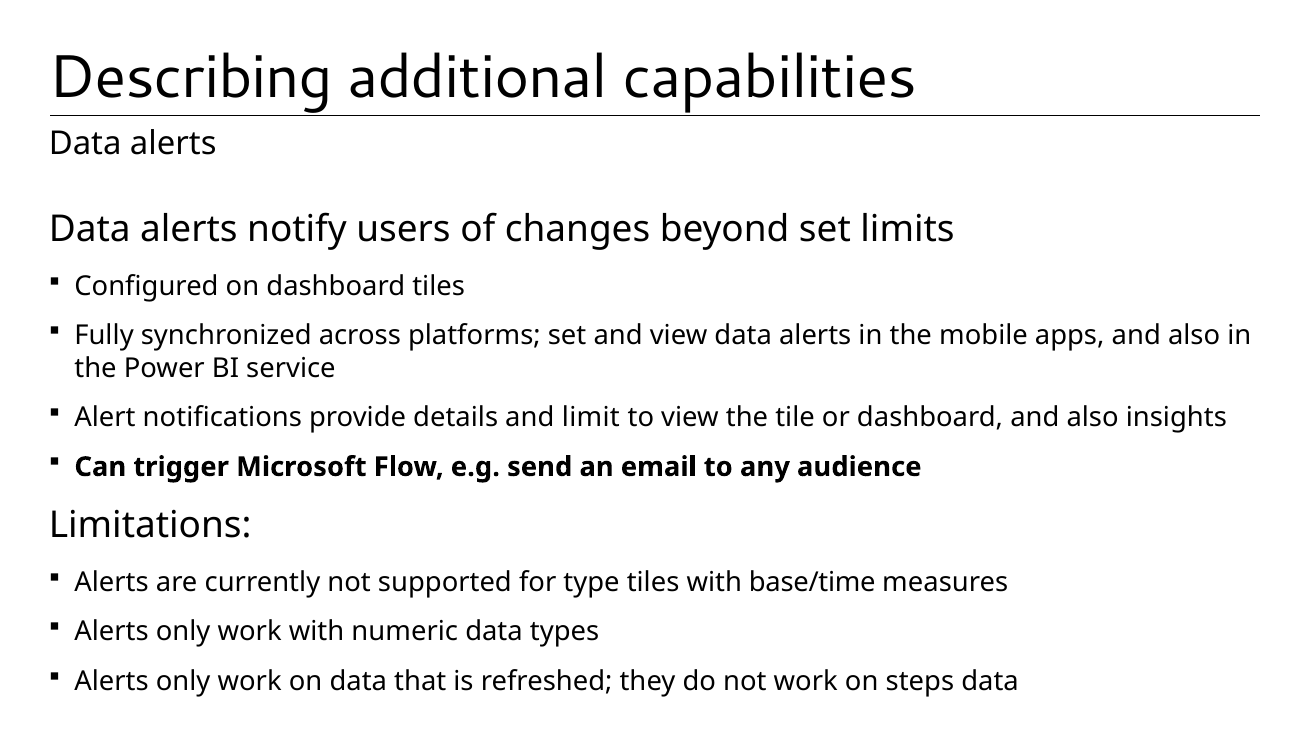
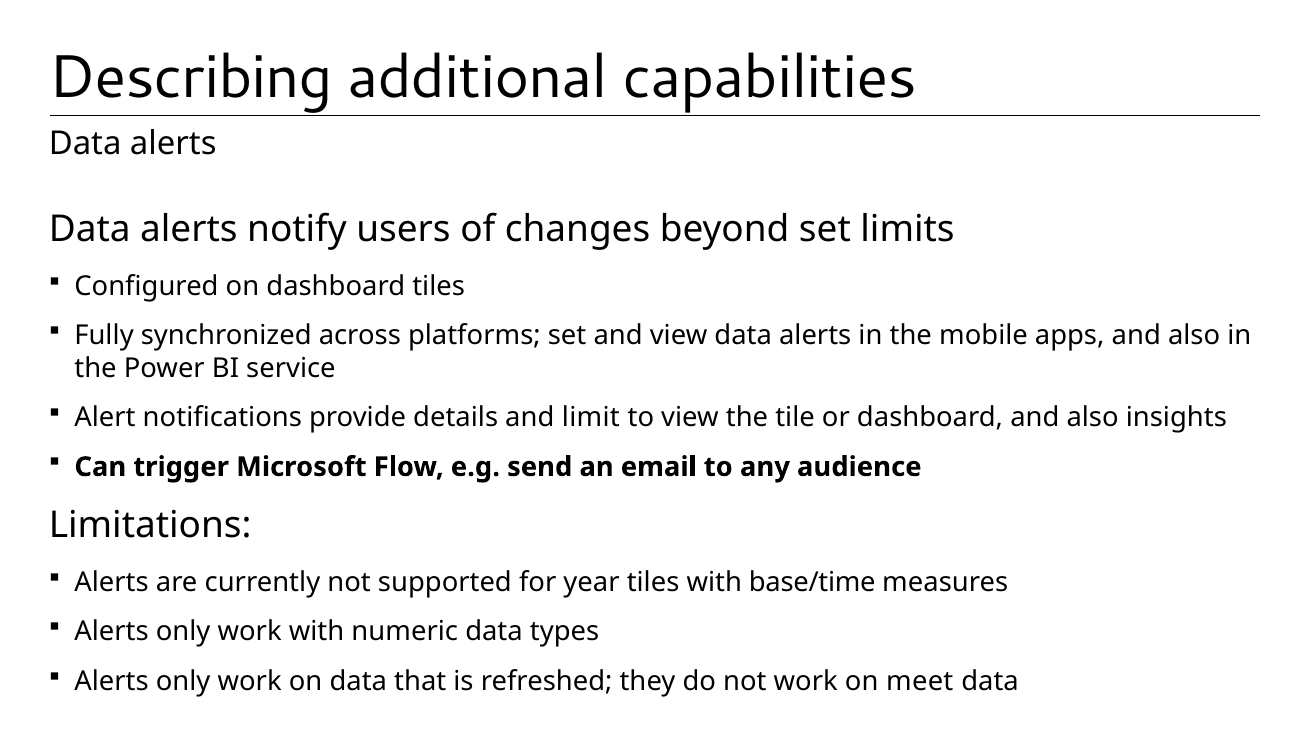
type: type -> year
steps: steps -> meet
